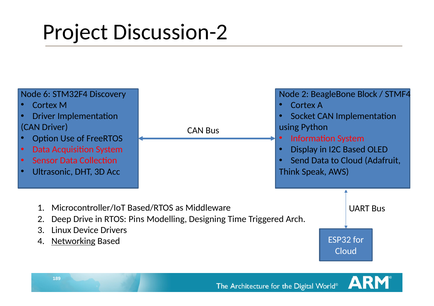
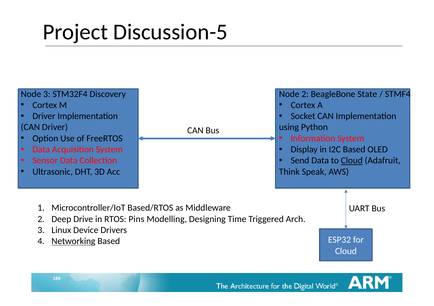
Discussion-2: Discussion-2 -> Discussion-5
Node 6: 6 -> 3
Block: Block -> State
Cloud at (352, 161) underline: none -> present
